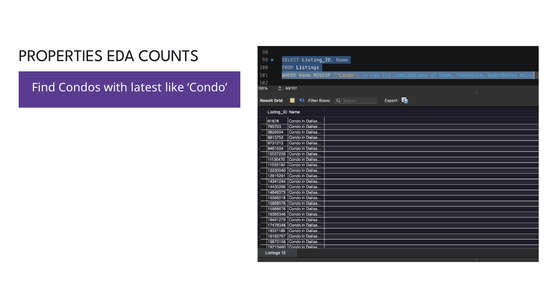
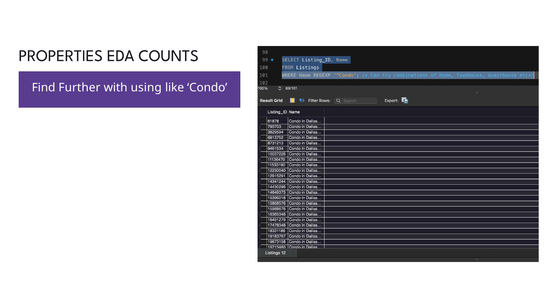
Condos: Condos -> Further
latest: latest -> using
